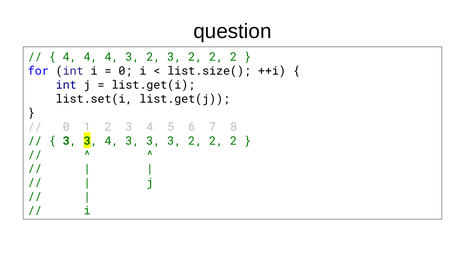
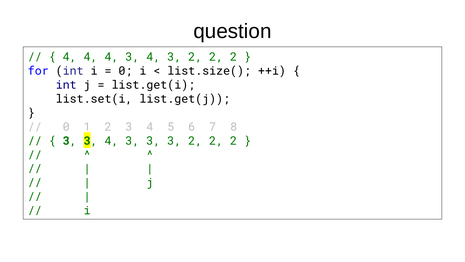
4 3 2: 2 -> 4
